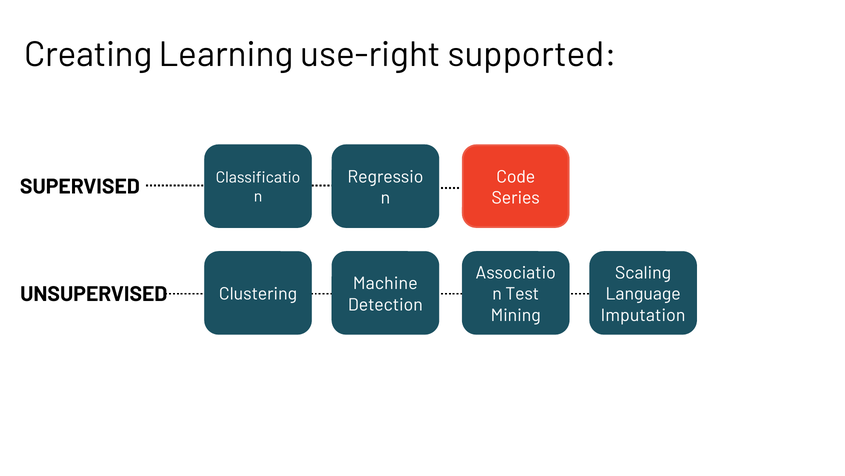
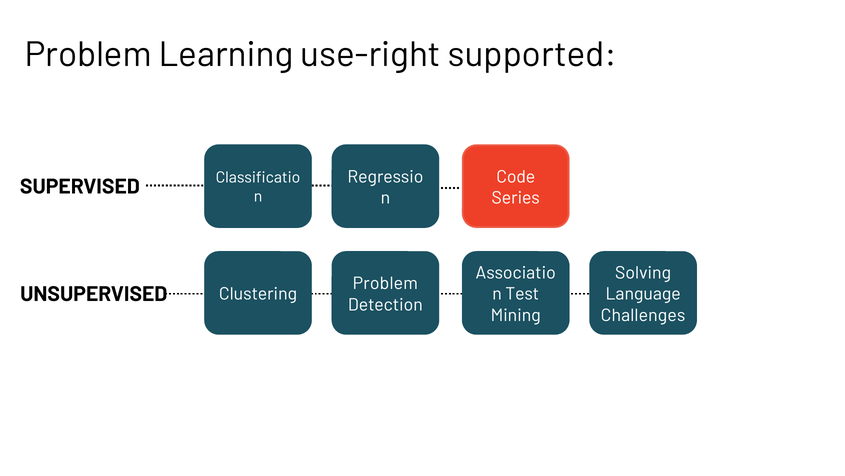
Creating at (88, 55): Creating -> Problem
Scaling: Scaling -> Solving
Machine at (385, 283): Machine -> Problem
Imputation: Imputation -> Challenges
